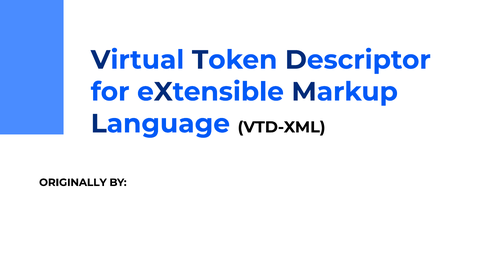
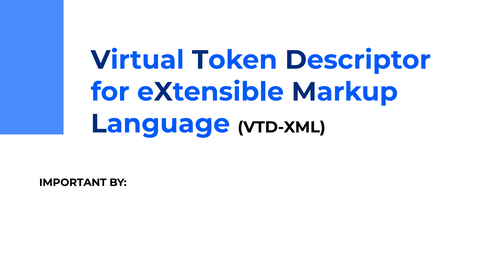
ORIGINALLY: ORIGINALLY -> IMPORTANT
